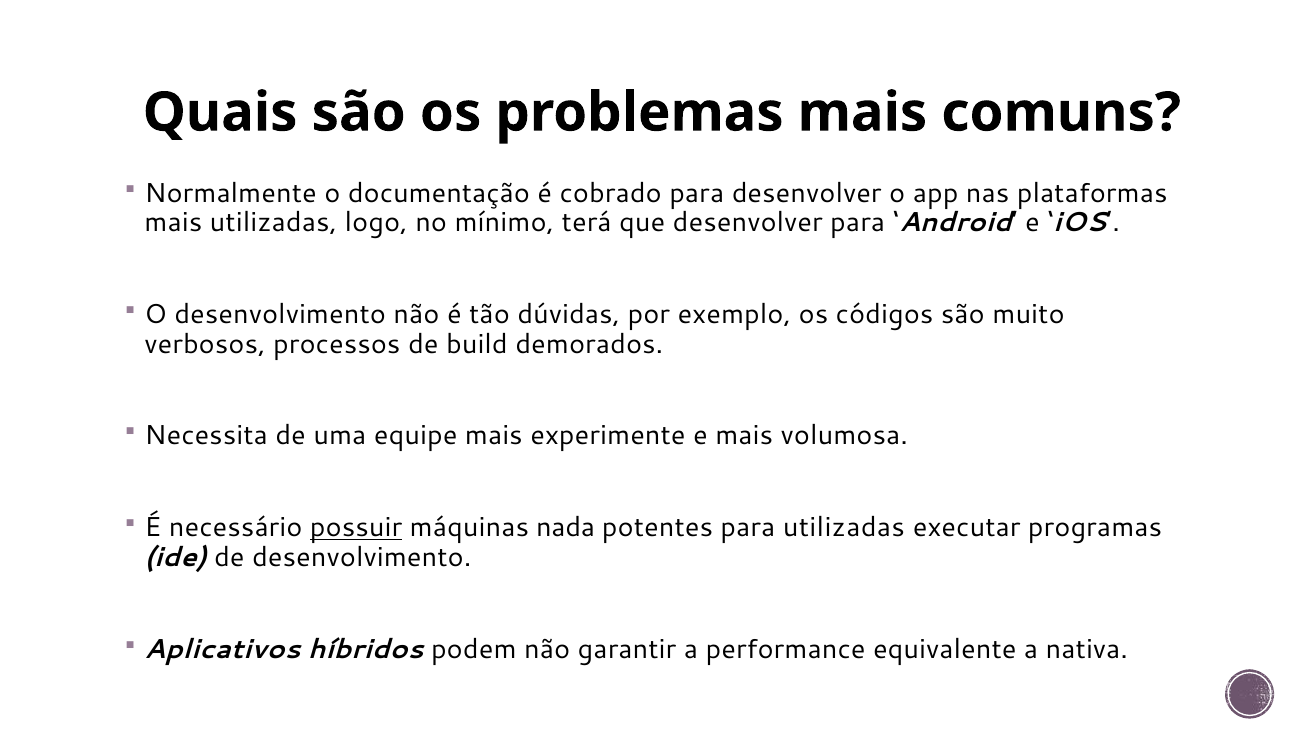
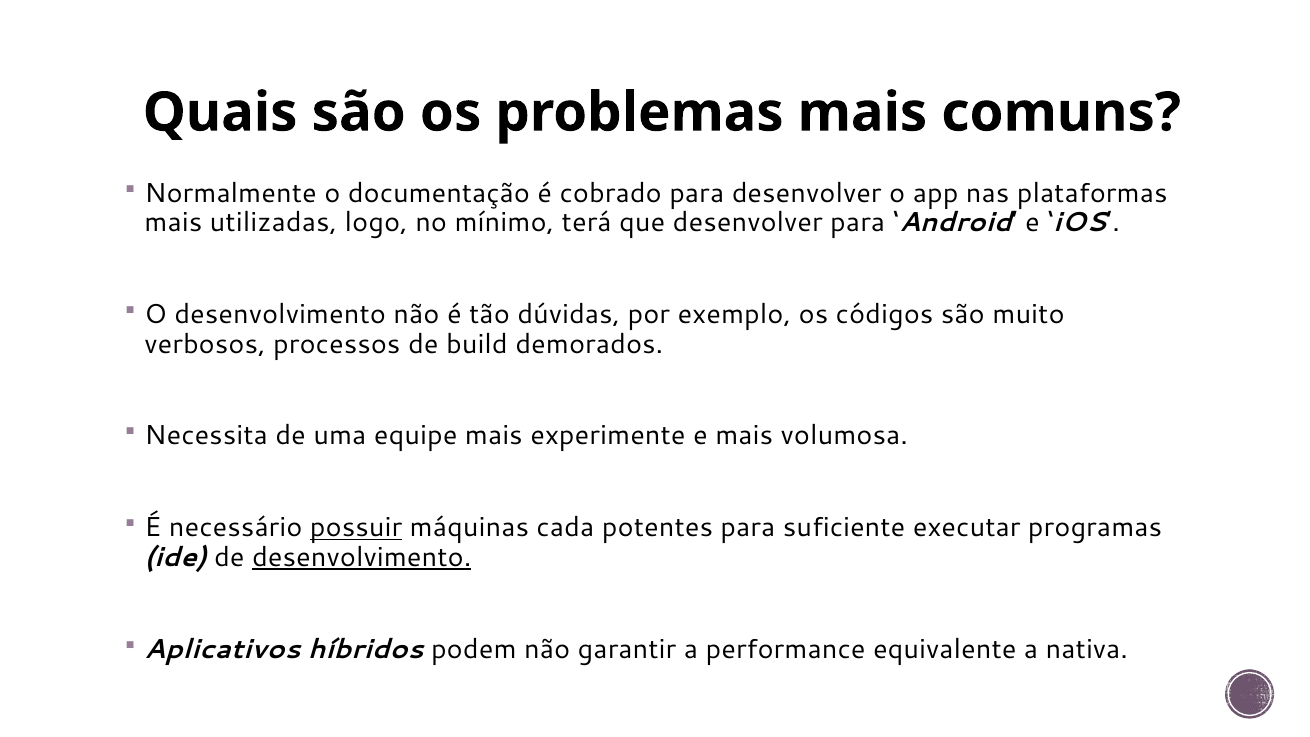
nada: nada -> cada
para utilizadas: utilizadas -> suficiente
desenvolvimento at (362, 557) underline: none -> present
